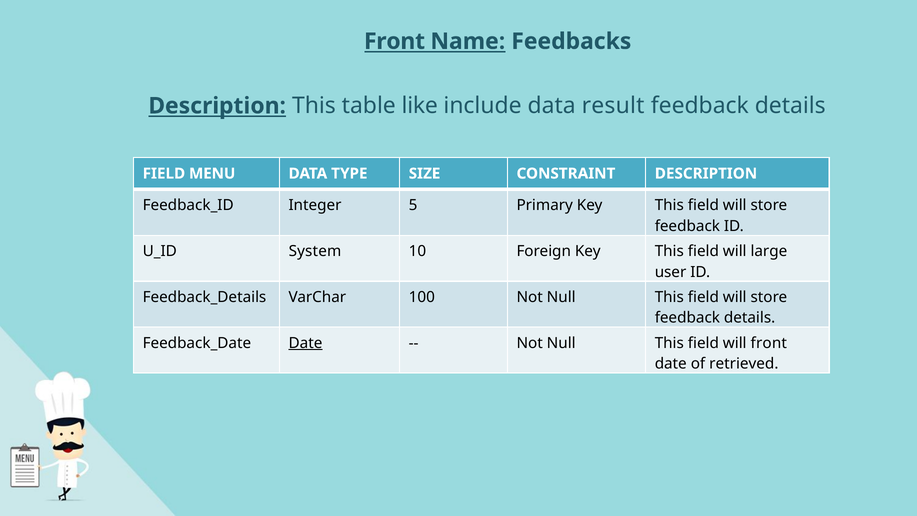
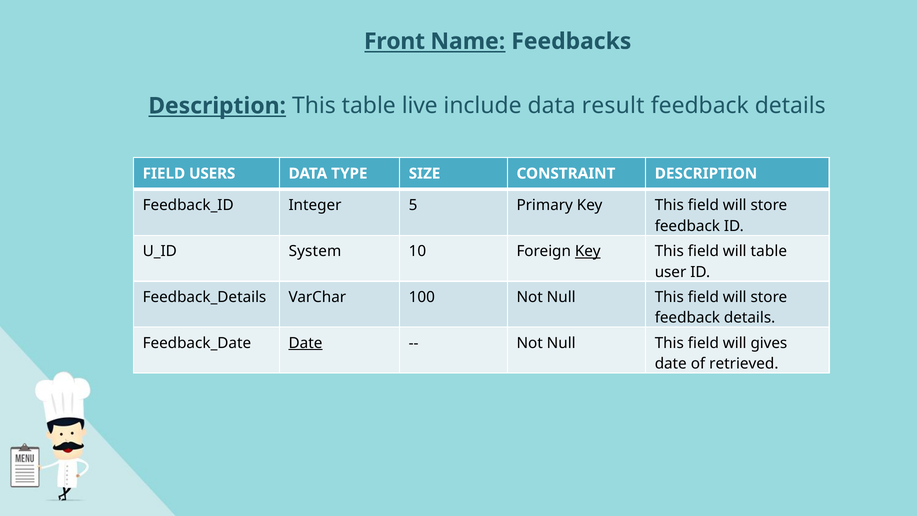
like: like -> live
MENU: MENU -> USERS
Key at (588, 251) underline: none -> present
will large: large -> table
will front: front -> gives
